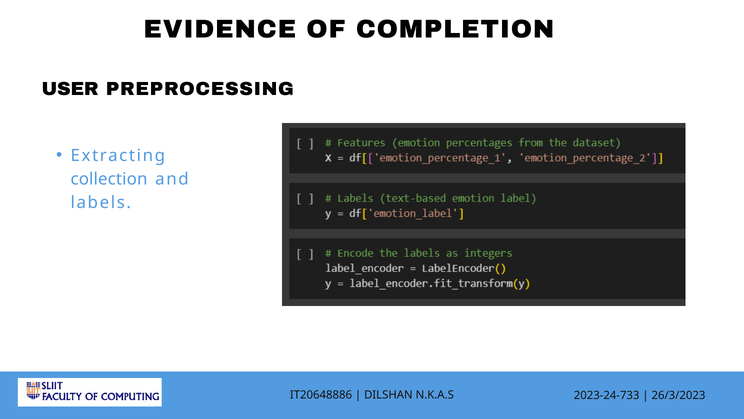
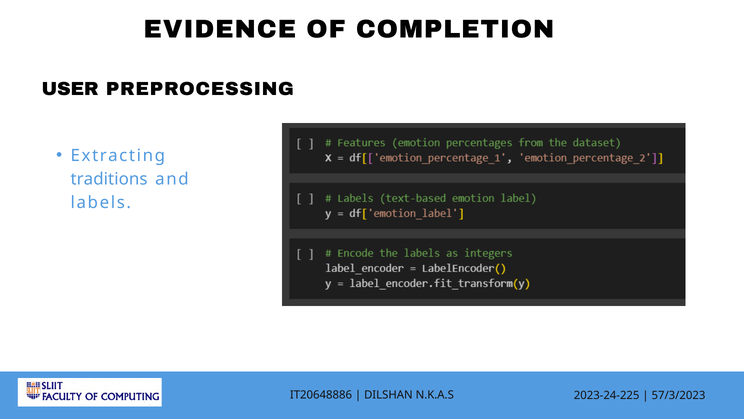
collection: collection -> traditions
2023-24-733: 2023-24-733 -> 2023-24-225
26/3/2023: 26/3/2023 -> 57/3/2023
